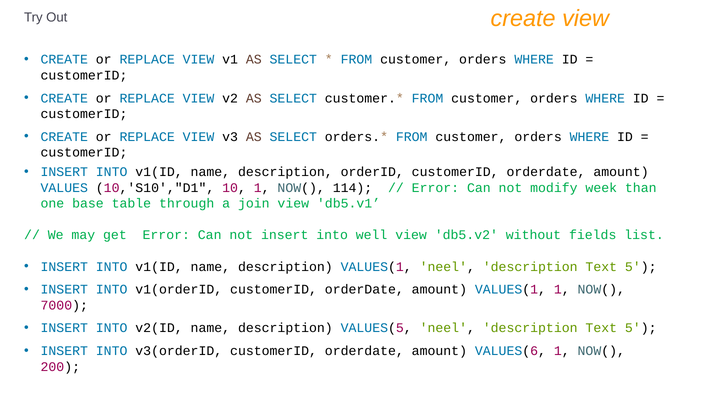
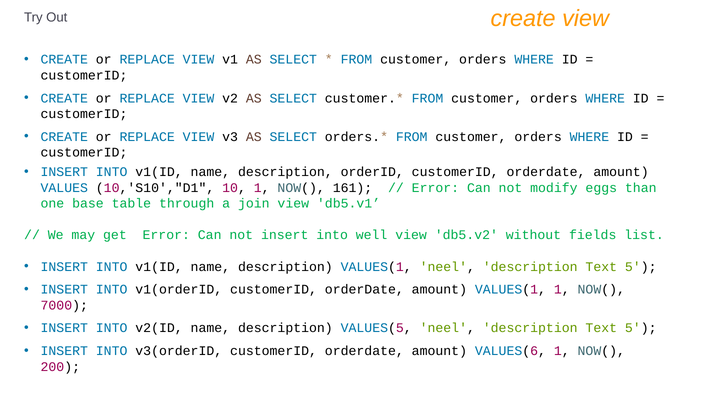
114: 114 -> 161
week: week -> eggs
